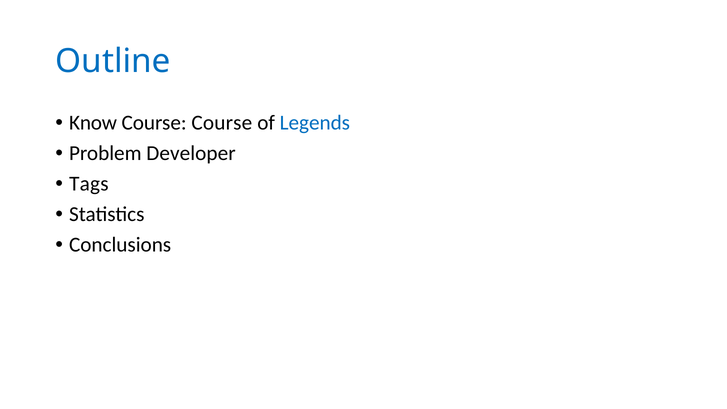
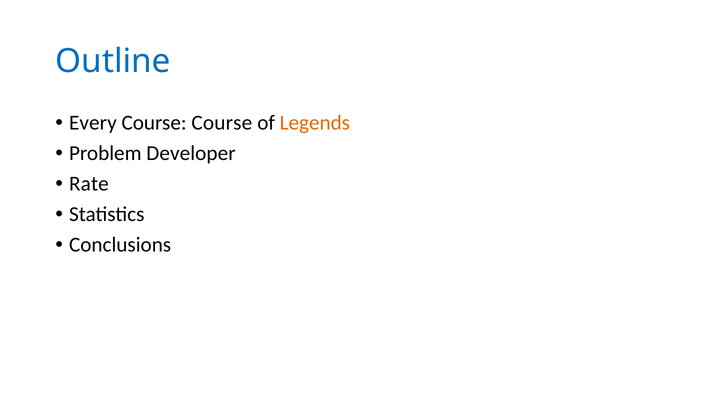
Know: Know -> Every
Legends colour: blue -> orange
Tags: Tags -> Rate
